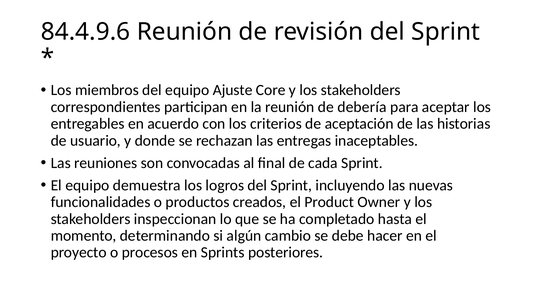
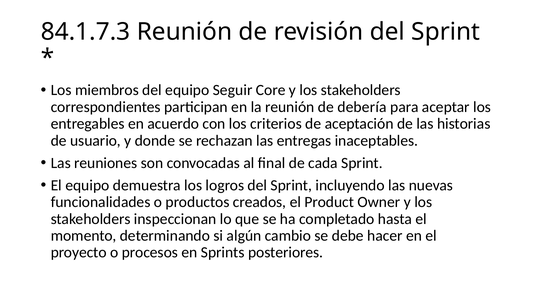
84.4.9.6: 84.4.9.6 -> 84.1.7.3
Ajuste: Ajuste -> Seguir
